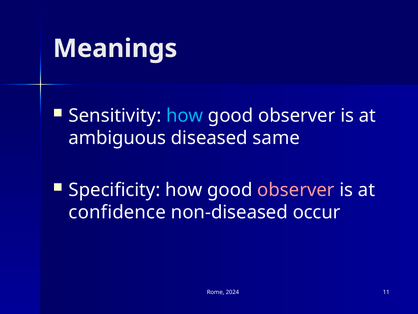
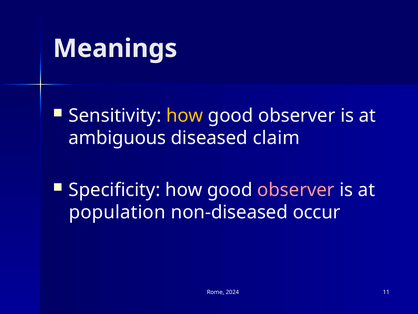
how at (185, 116) colour: light blue -> yellow
same: same -> claim
confidence: confidence -> population
